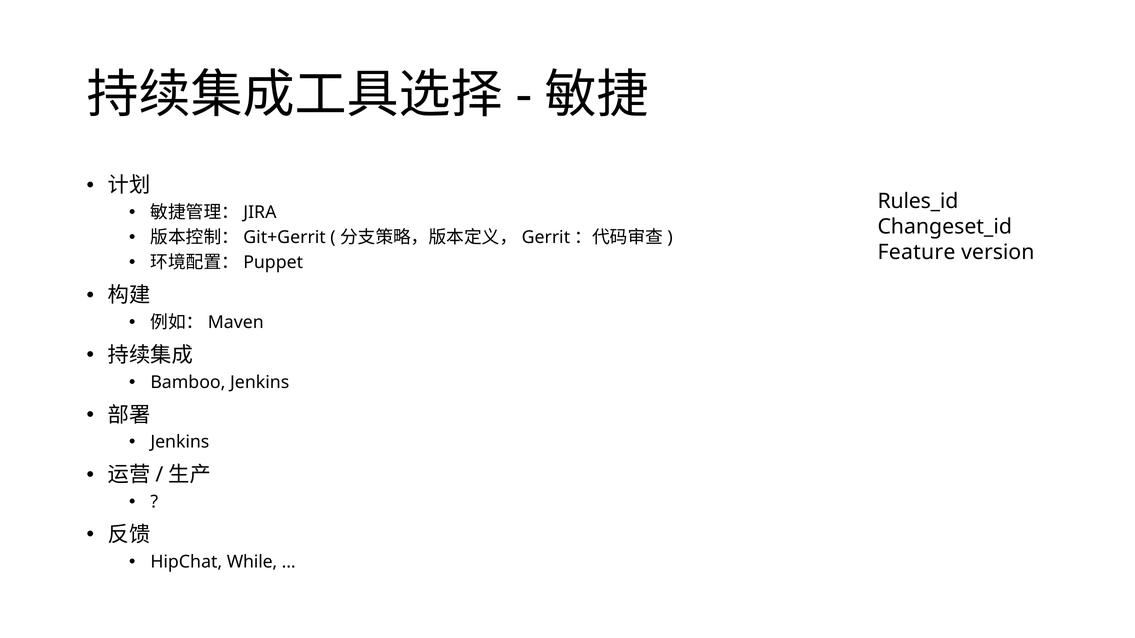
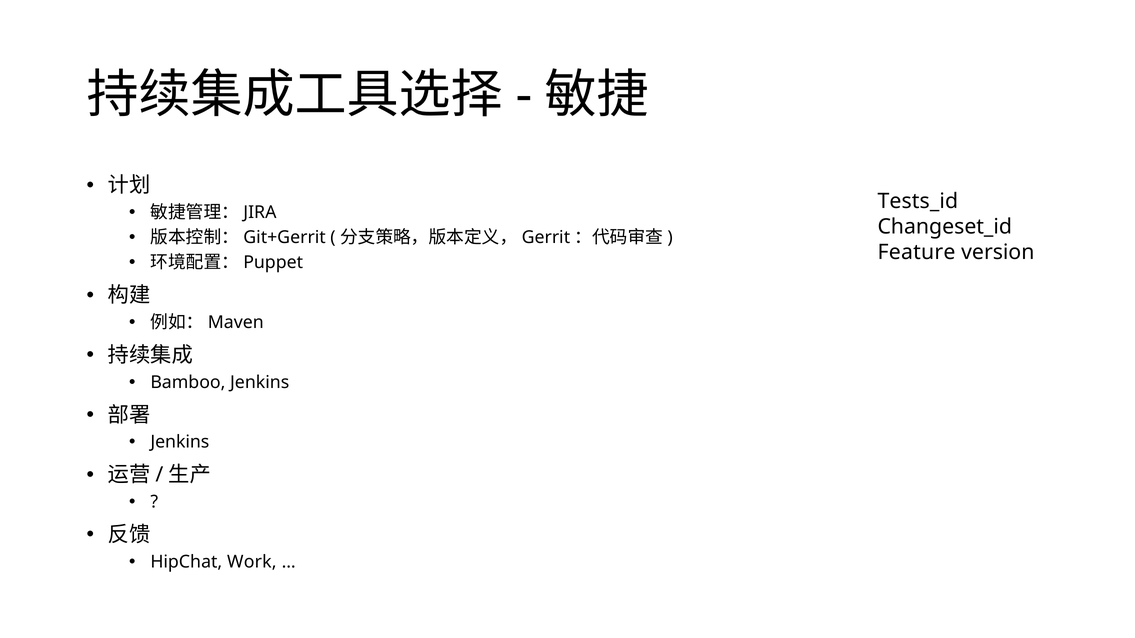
Rules_id: Rules_id -> Tests_id
While: While -> Work
